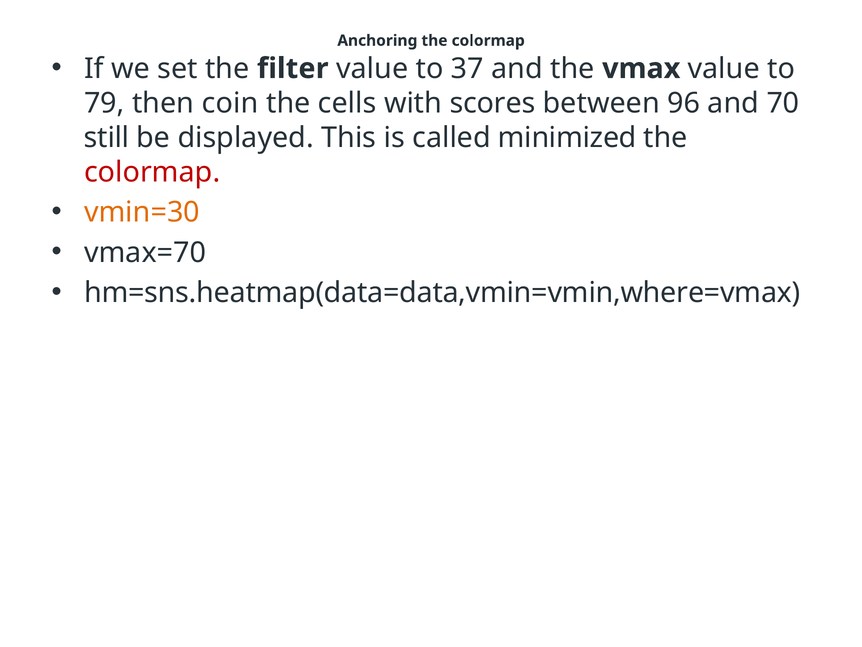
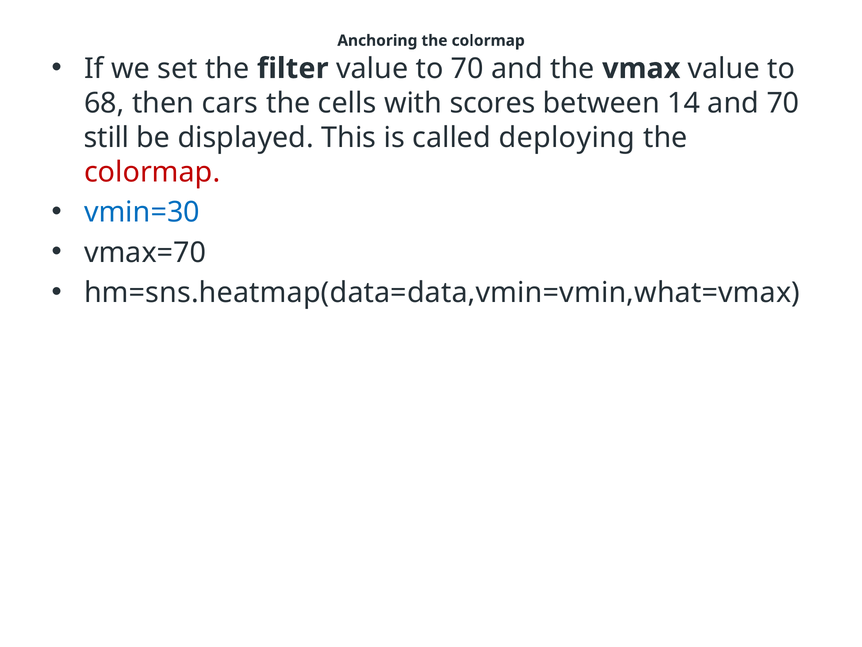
to 37: 37 -> 70
79: 79 -> 68
coin: coin -> cars
96: 96 -> 14
minimized: minimized -> deploying
vmin=30 colour: orange -> blue
hm=sns.heatmap(data=data,vmin=vmin,where=vmax: hm=sns.heatmap(data=data,vmin=vmin,where=vmax -> hm=sns.heatmap(data=data,vmin=vmin,what=vmax
